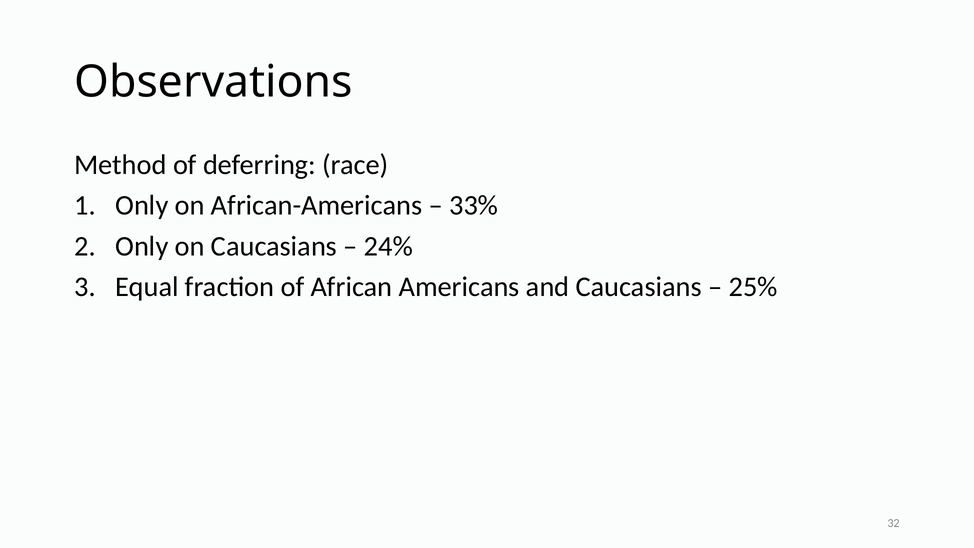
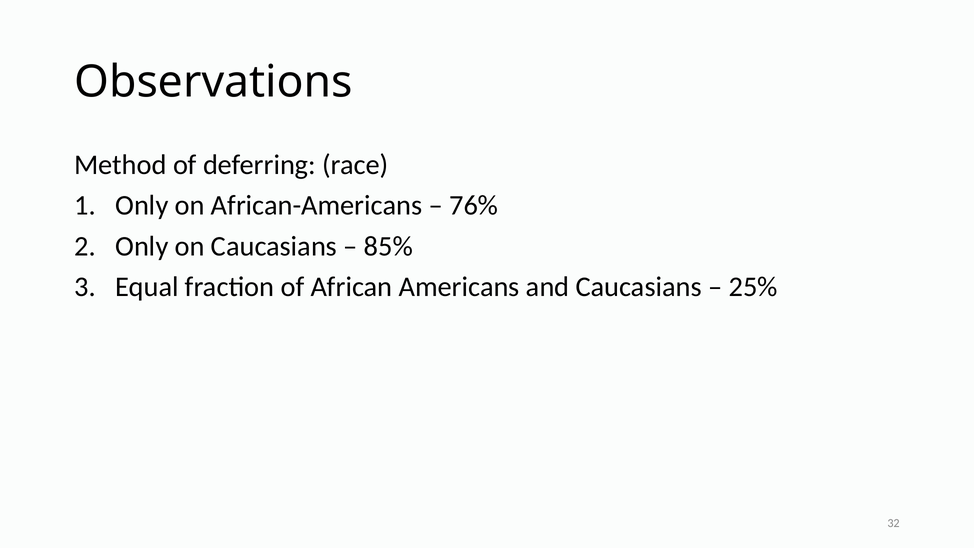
33%: 33% -> 76%
24%: 24% -> 85%
